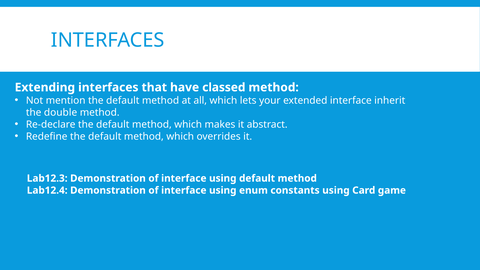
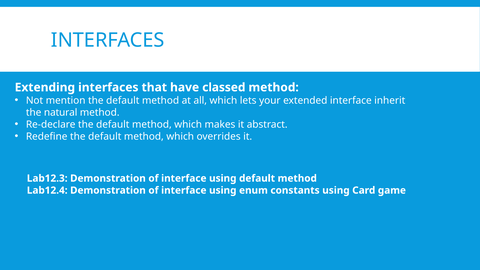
double: double -> natural
